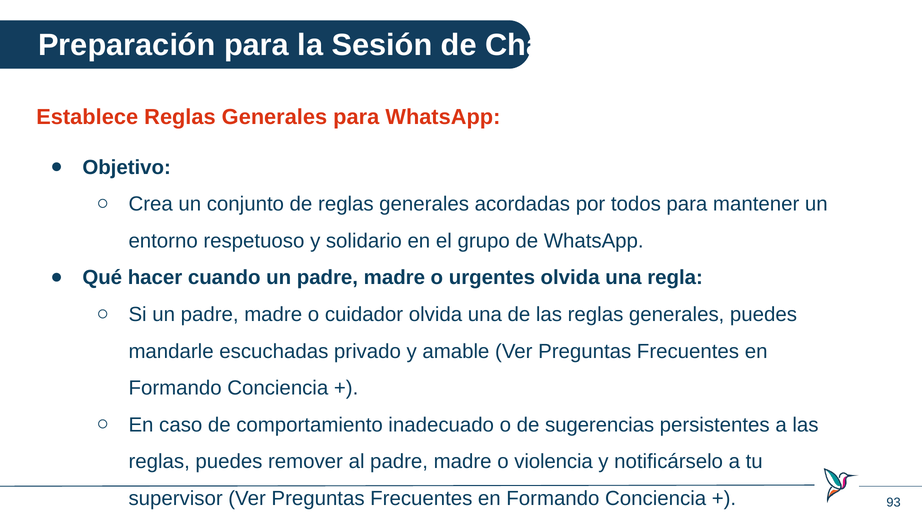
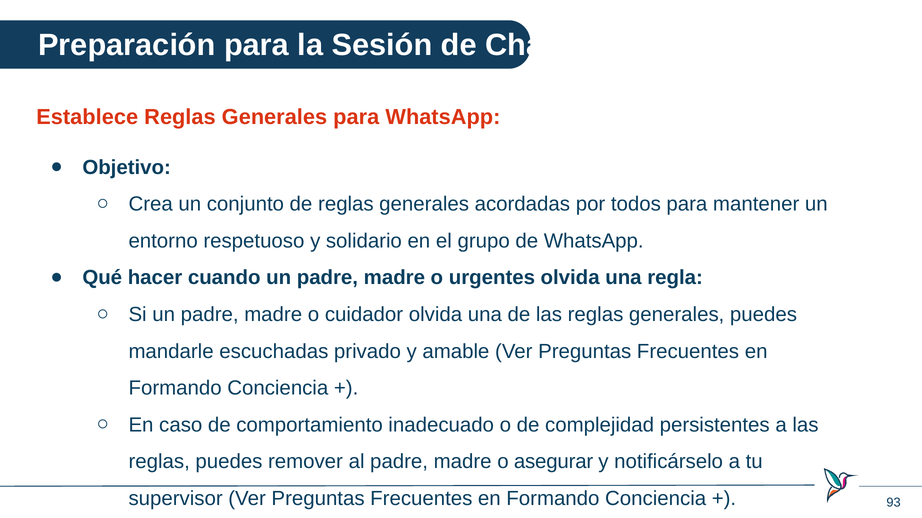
sugerencias: sugerencias -> complejidad
violencia: violencia -> asegurar
